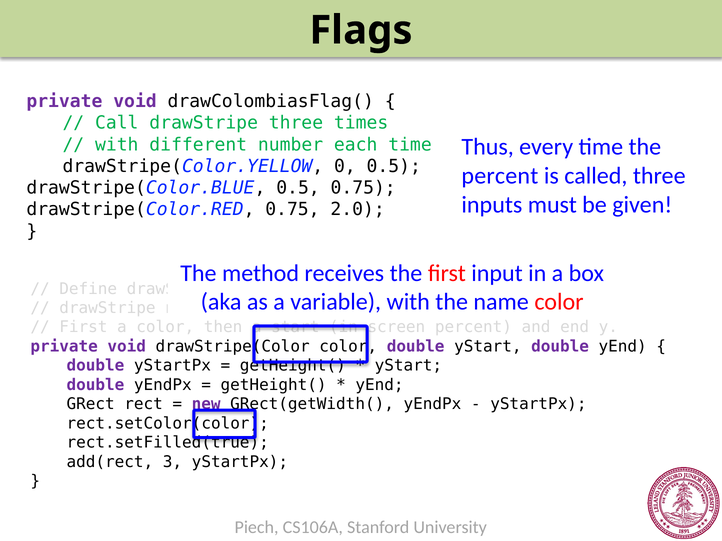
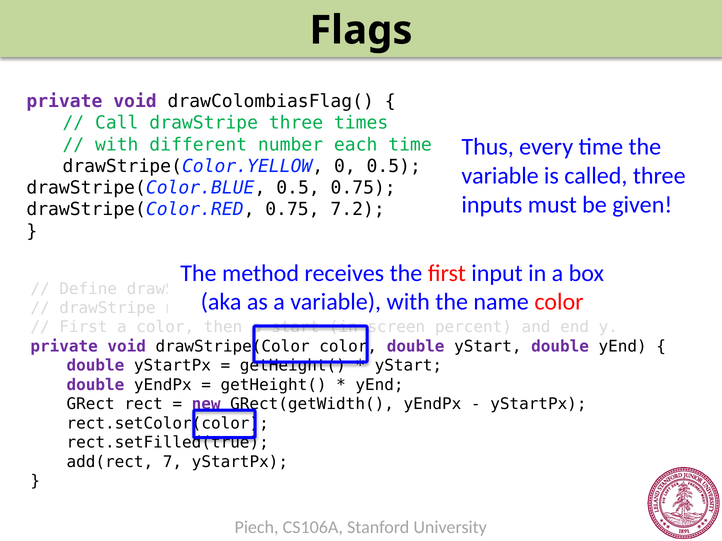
percent at (500, 176): percent -> variable
2.0: 2.0 -> 7.2
3: 3 -> 7
